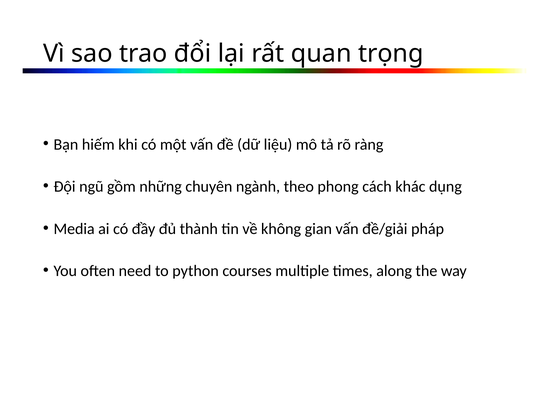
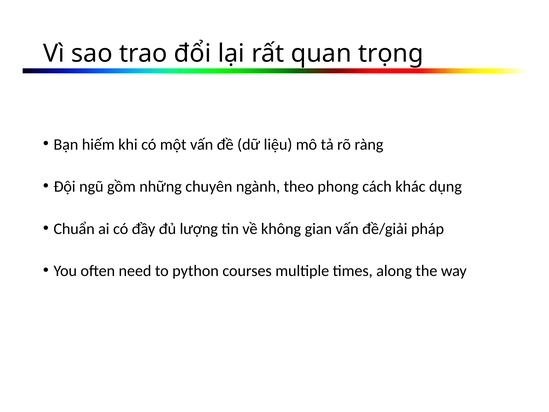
Media: Media -> Chuẩn
thành: thành -> lượng
